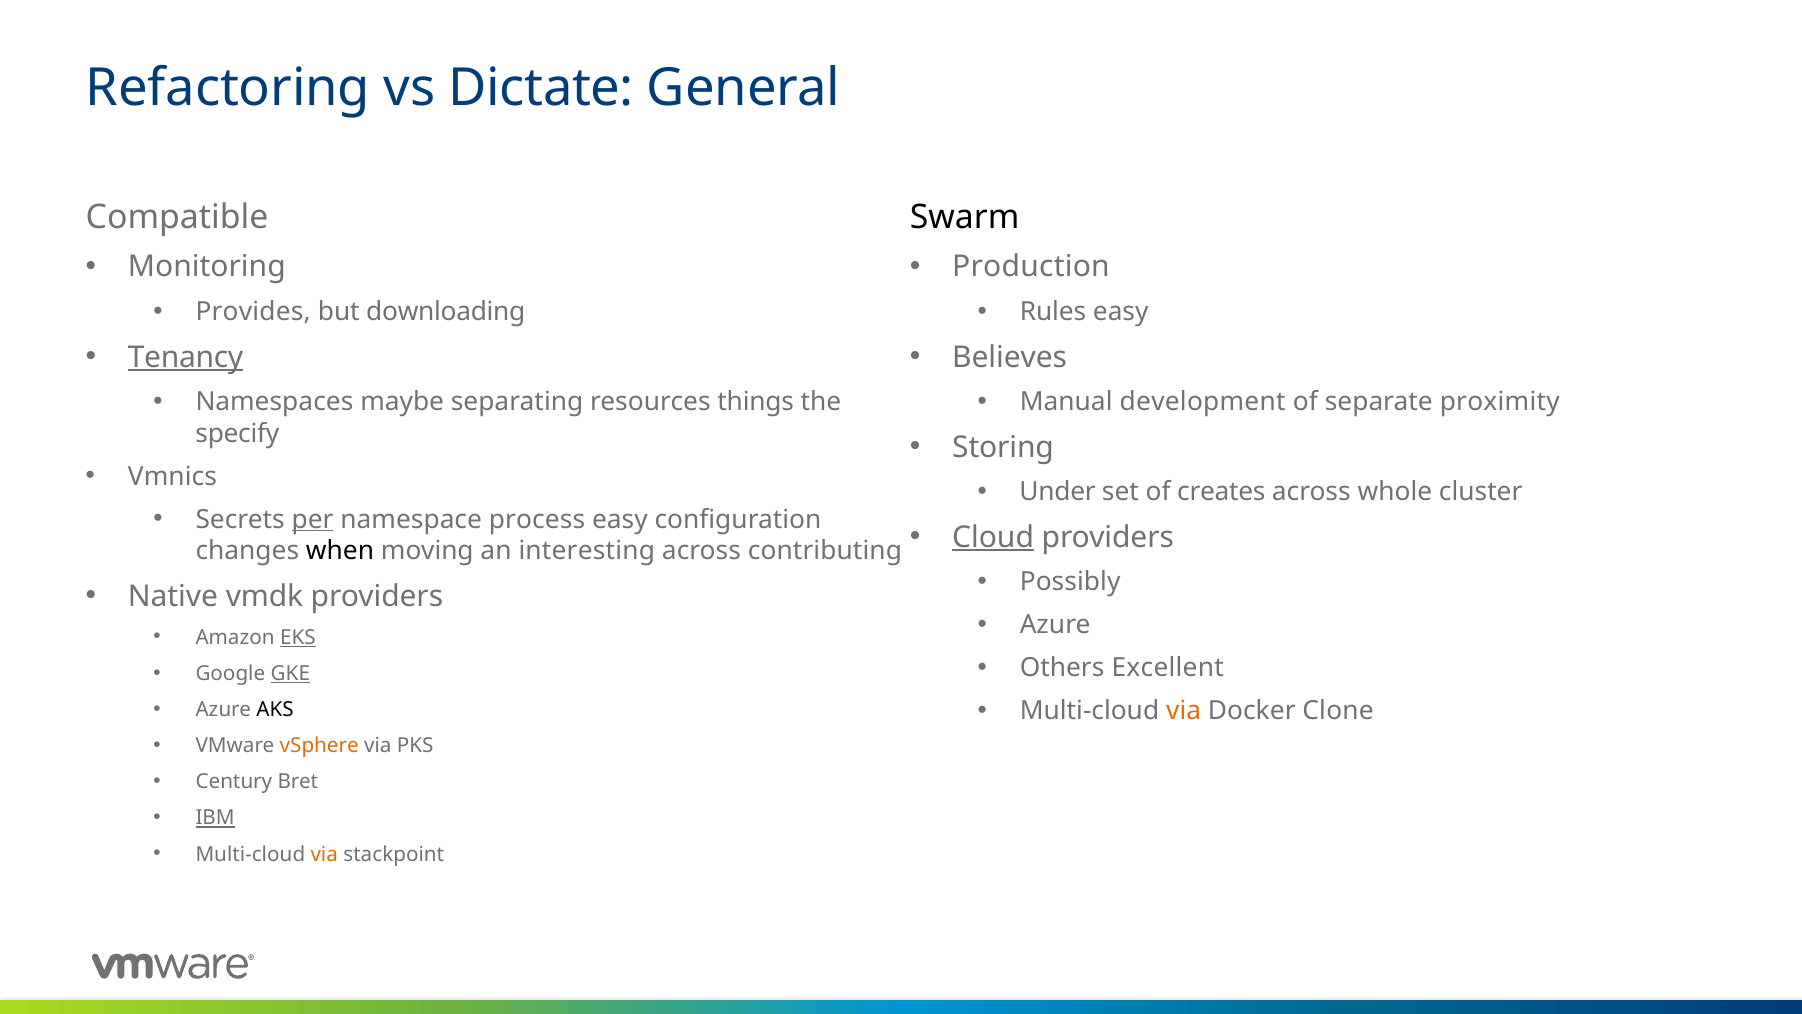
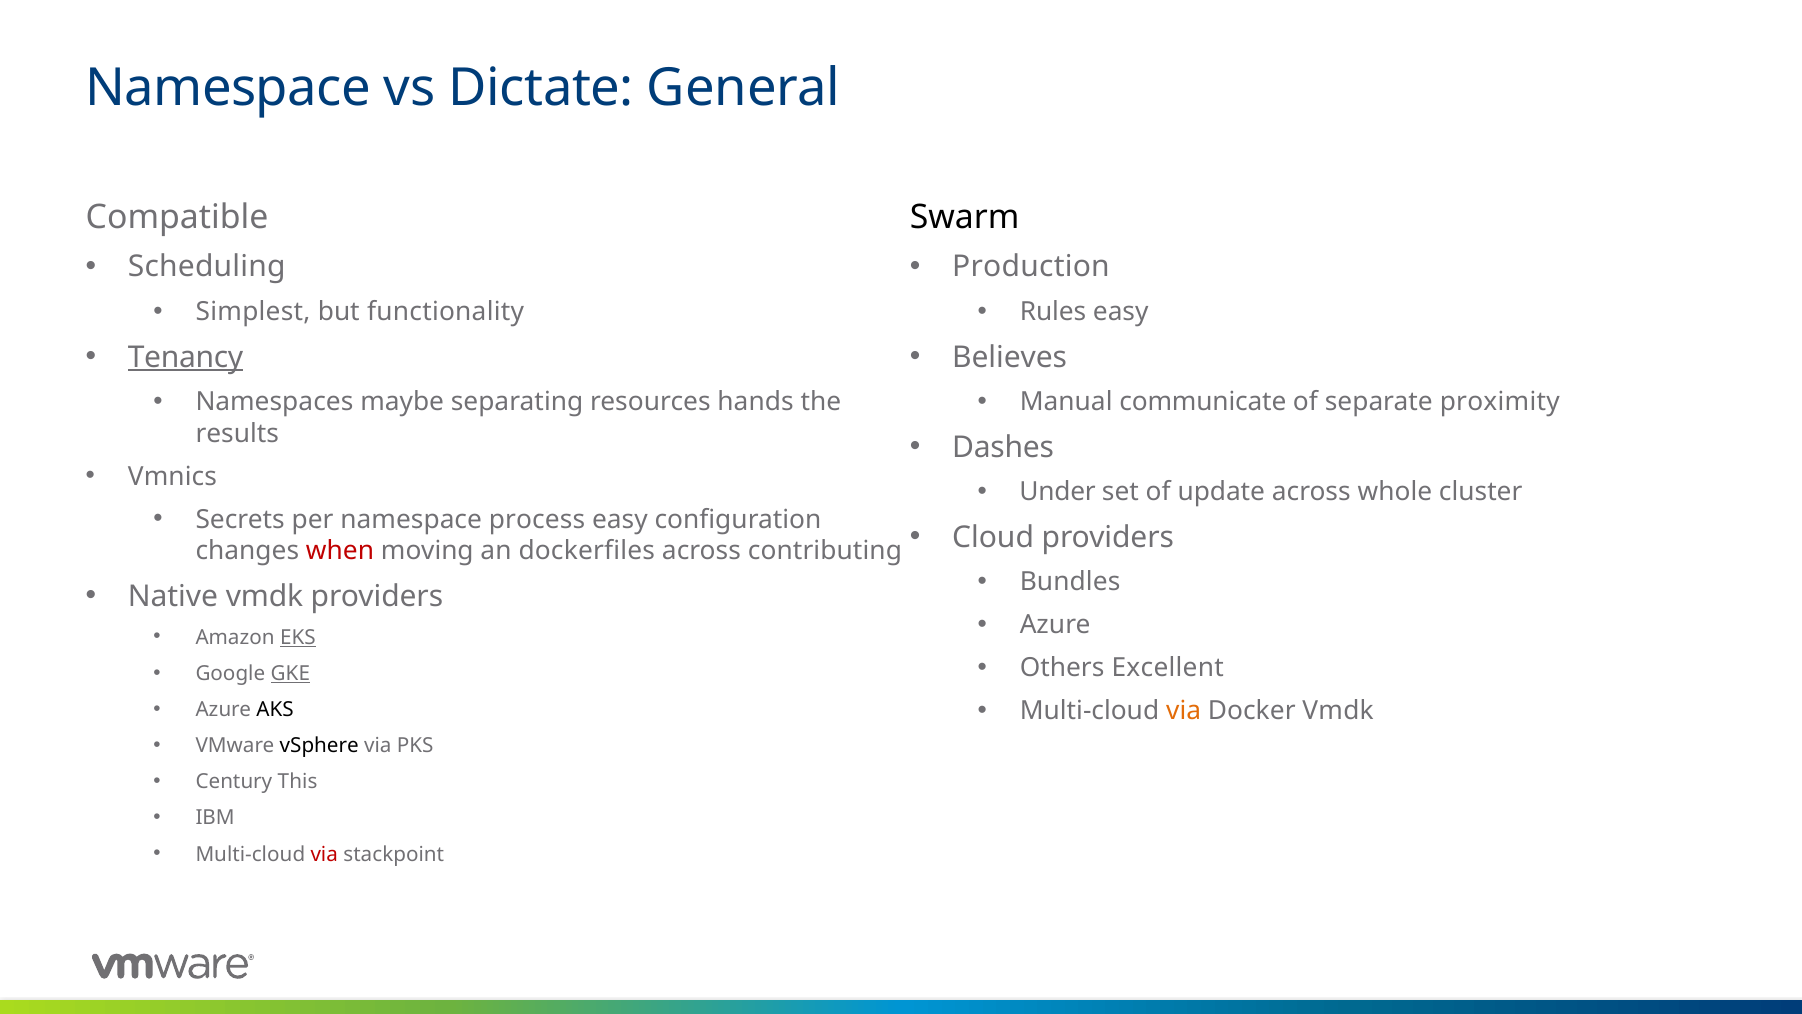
Refactoring at (228, 89): Refactoring -> Namespace
Monitoring: Monitoring -> Scheduling
Provides: Provides -> Simplest
downloading: downloading -> functionality
things: things -> hands
development: development -> communicate
specify: specify -> results
Storing: Storing -> Dashes
creates: creates -> update
per underline: present -> none
Cloud underline: present -> none
when colour: black -> red
interesting: interesting -> dockerfiles
Possibly: Possibly -> Bundles
Docker Clone: Clone -> Vmdk
vSphere colour: orange -> black
Bret: Bret -> This
IBM underline: present -> none
via at (324, 854) colour: orange -> red
